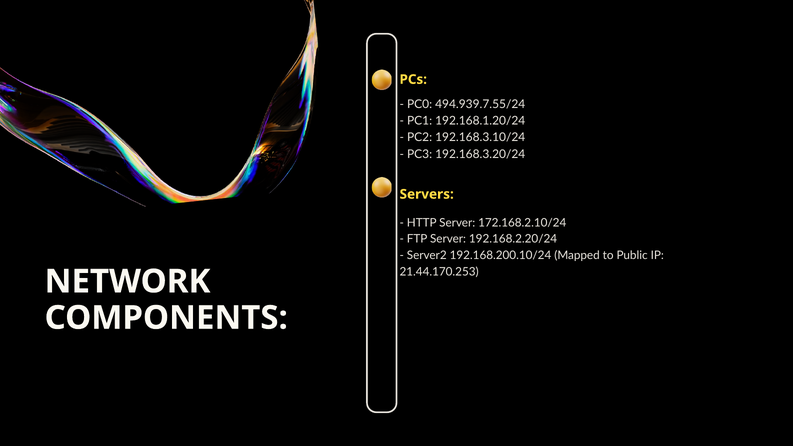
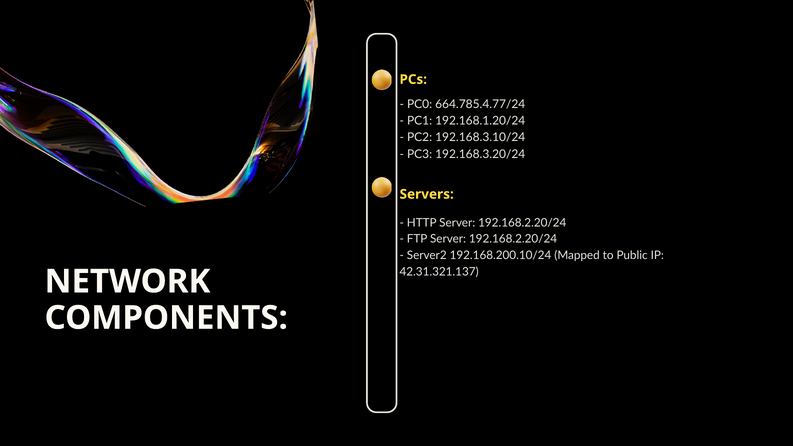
494.939.7.55/24: 494.939.7.55/24 -> 664.785.4.77/24
HTTP Server 172.168.2.10/24: 172.168.2.10/24 -> 192.168.2.20/24
21.44.170.253: 21.44.170.253 -> 42.31.321.137
